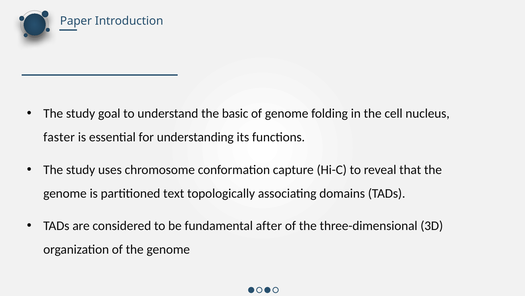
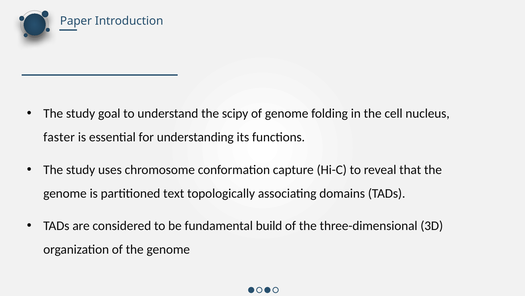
basic: basic -> scipy
after: after -> build
